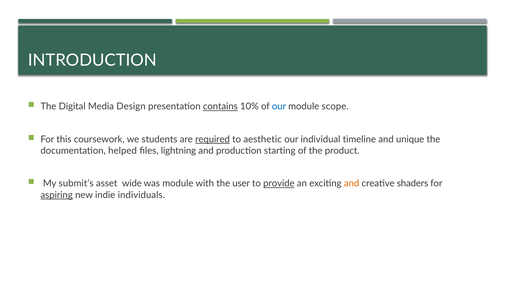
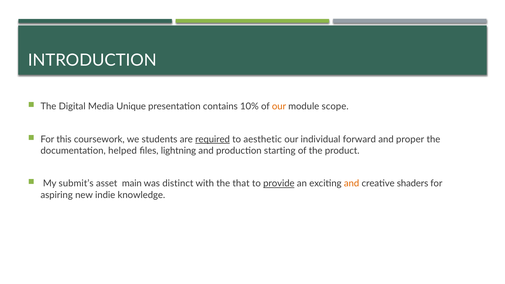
Design: Design -> Unique
contains underline: present -> none
our at (279, 107) colour: blue -> orange
timeline: timeline -> forward
unique: unique -> proper
wide: wide -> main
was module: module -> distinct
user: user -> that
aspiring underline: present -> none
individuals: individuals -> knowledge
